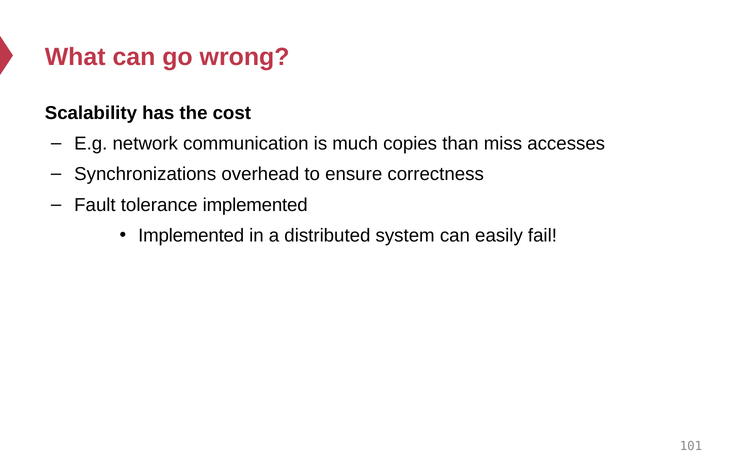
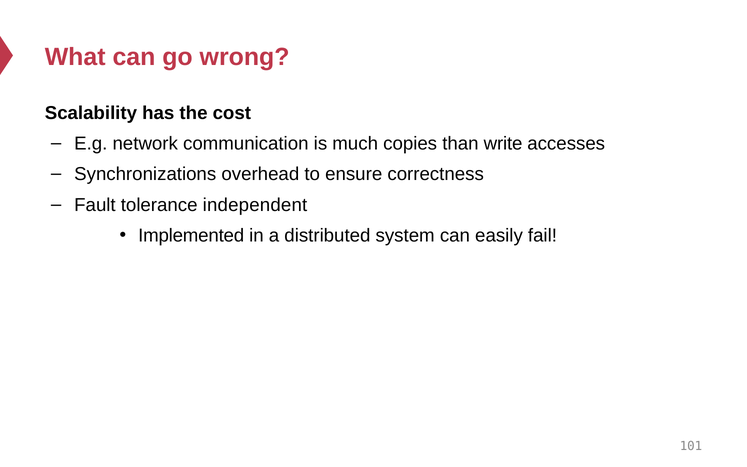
miss: miss -> write
tolerance implemented: implemented -> independent
